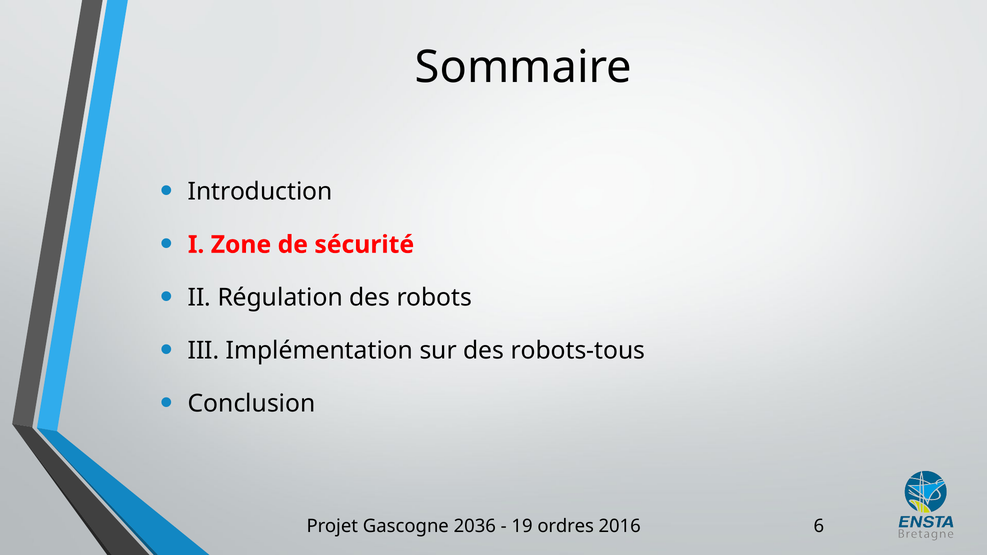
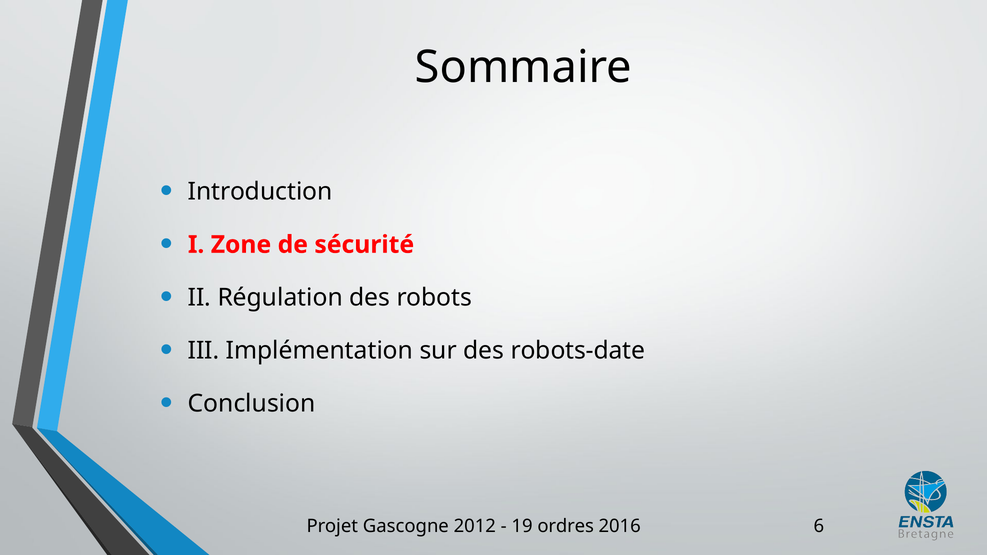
robots-tous: robots-tous -> robots-date
2036: 2036 -> 2012
